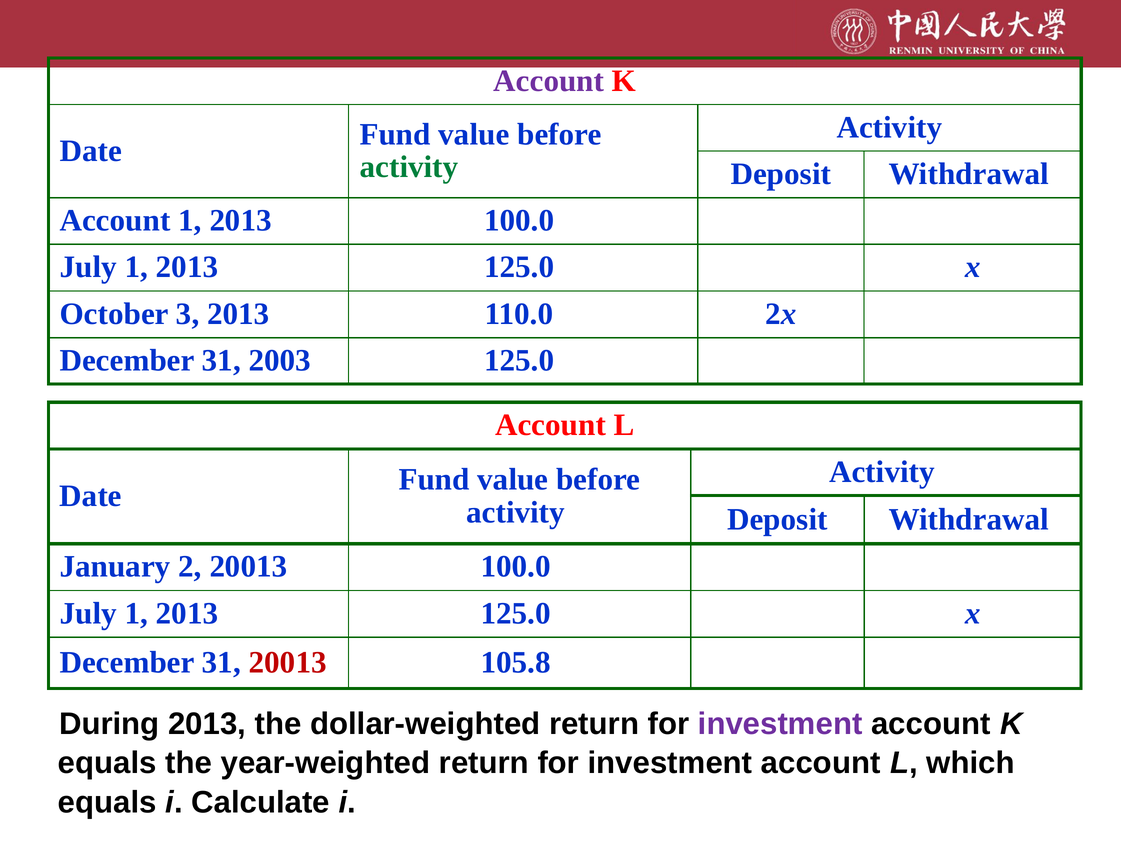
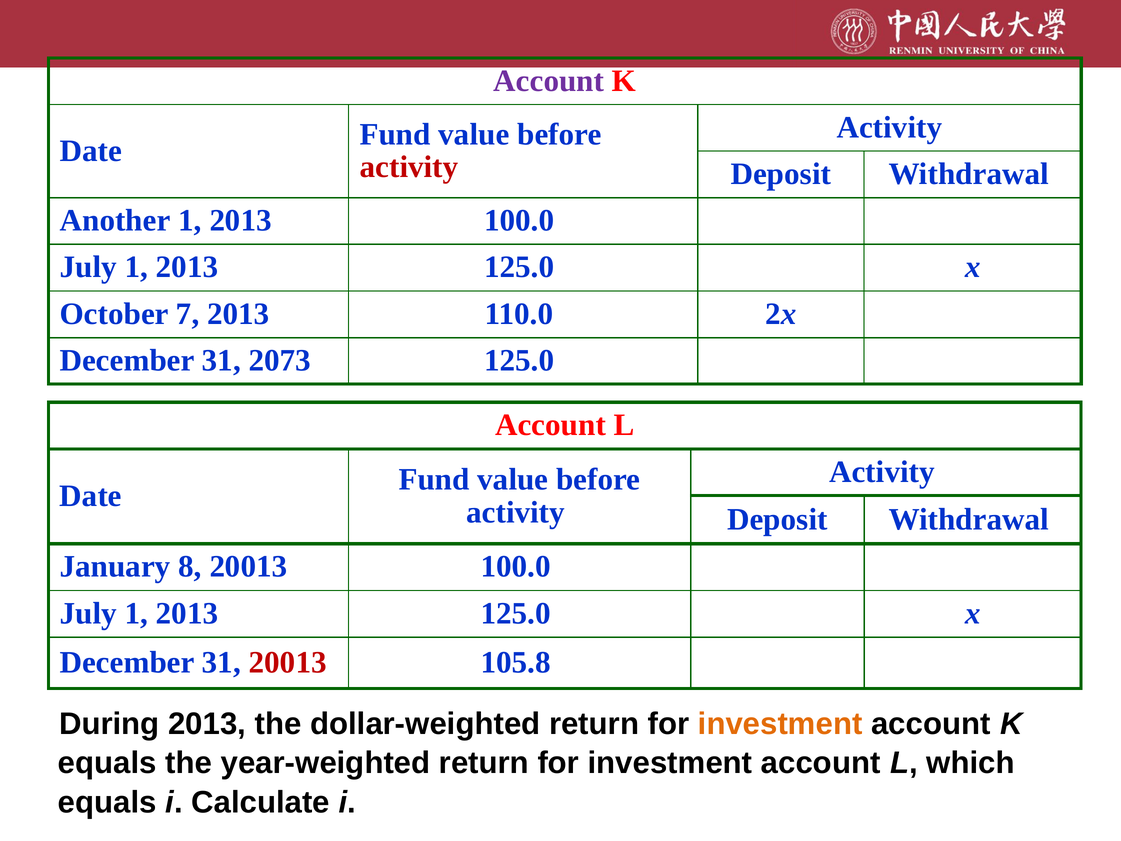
activity at (409, 167) colour: green -> red
Account at (115, 220): Account -> Another
3: 3 -> 7
2003: 2003 -> 2073
2: 2 -> 8
investment at (780, 724) colour: purple -> orange
